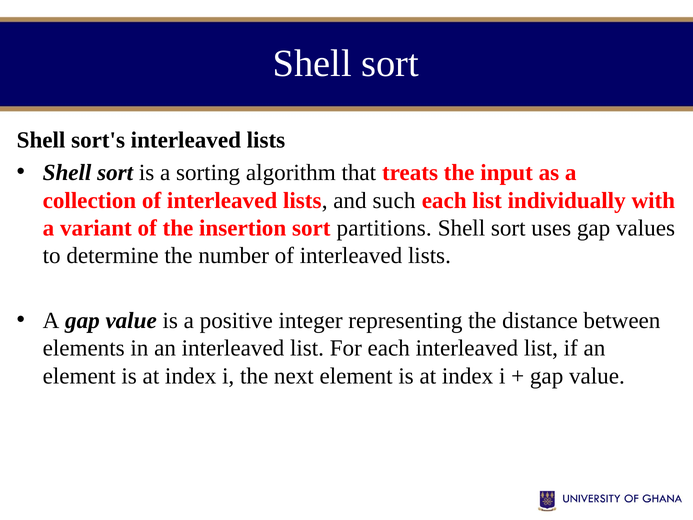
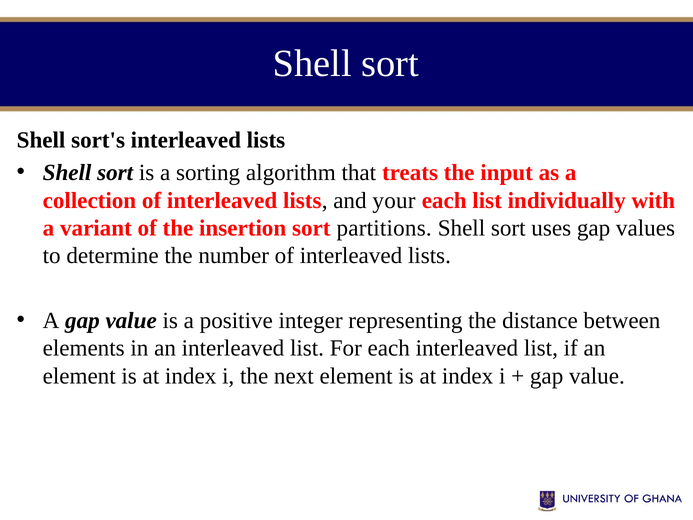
such: such -> your
